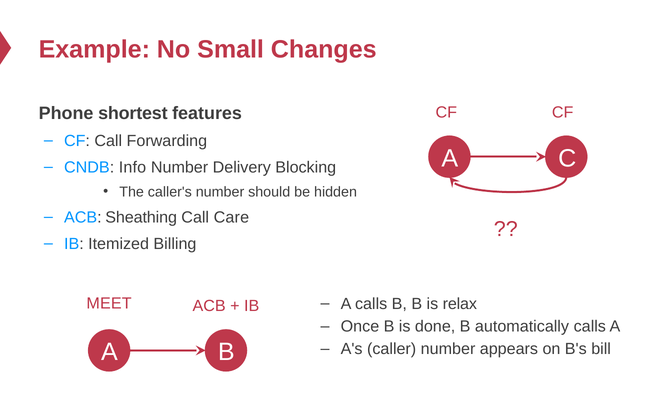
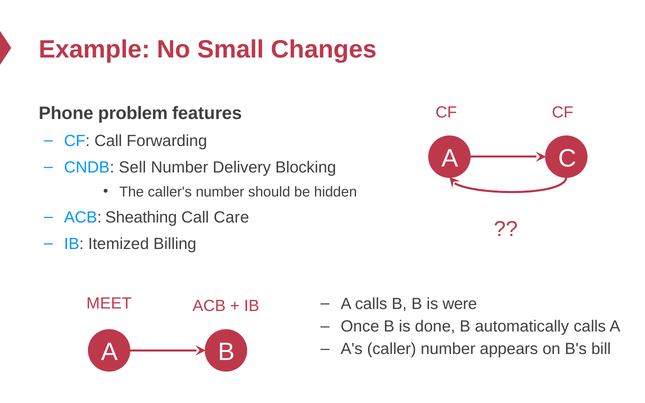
shortest: shortest -> problem
Info: Info -> Sell
relax: relax -> were
